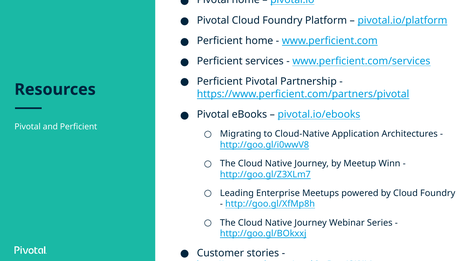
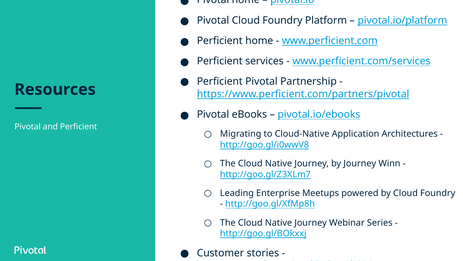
by Meetup: Meetup -> Journey
